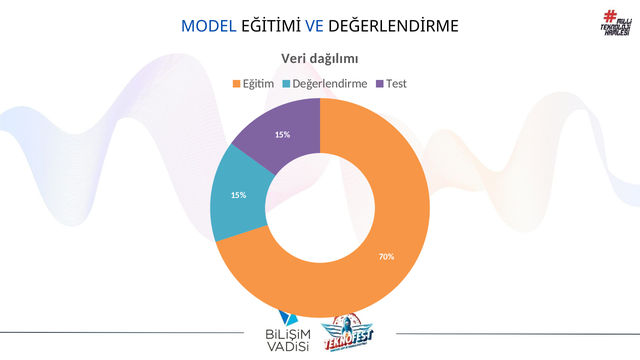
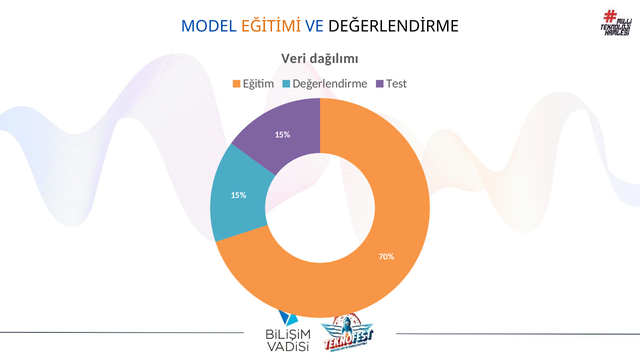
EĞİTİMİ colour: black -> orange
